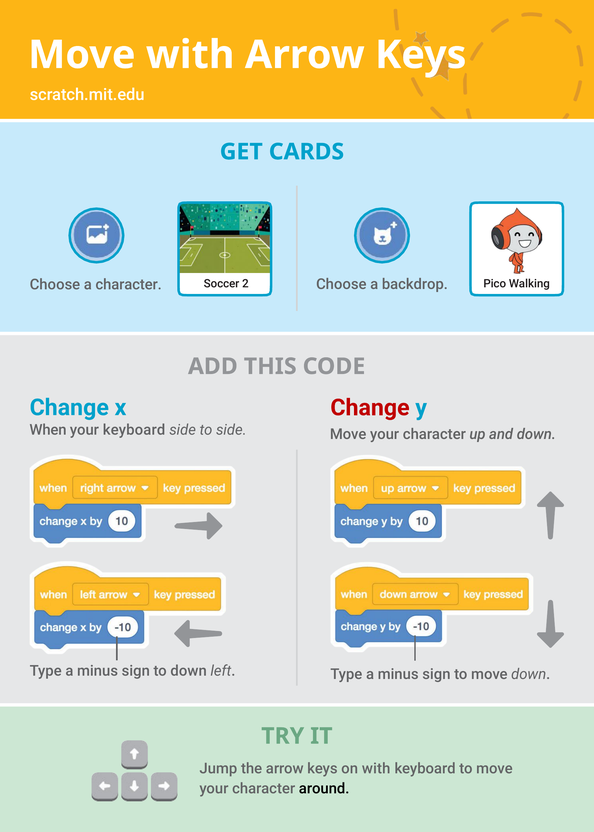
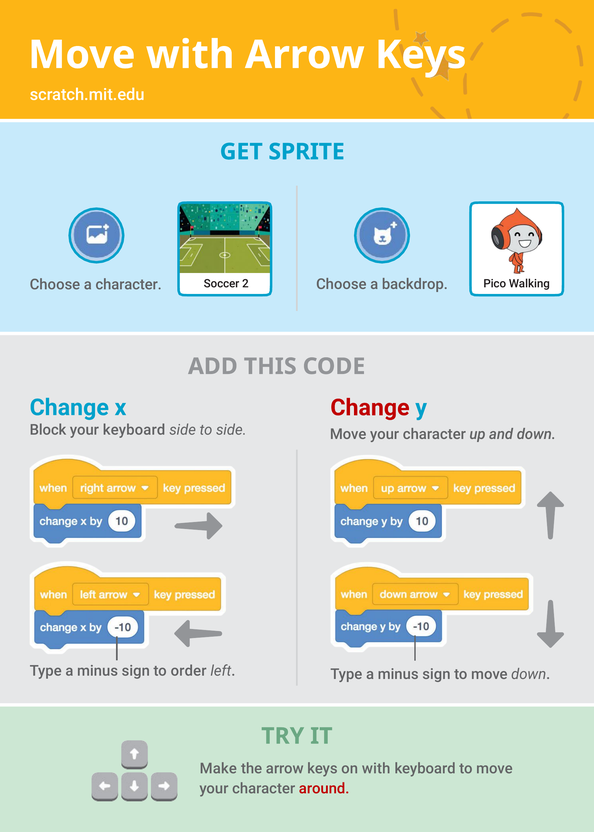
CARDS: CARDS -> SPRITE
When: When -> Block
to down: down -> order
Jump: Jump -> Make
around colour: black -> red
